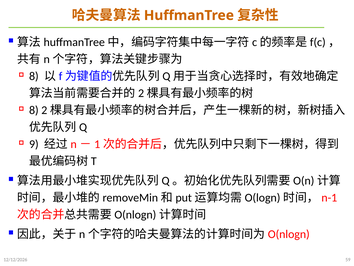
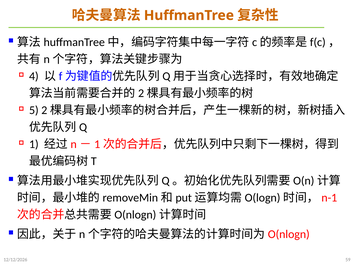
8 at (34, 76): 8 -> 4
8 at (34, 110): 8 -> 5
9: 9 -> 1
